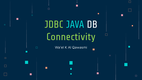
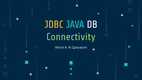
JDBC colour: light green -> yellow
